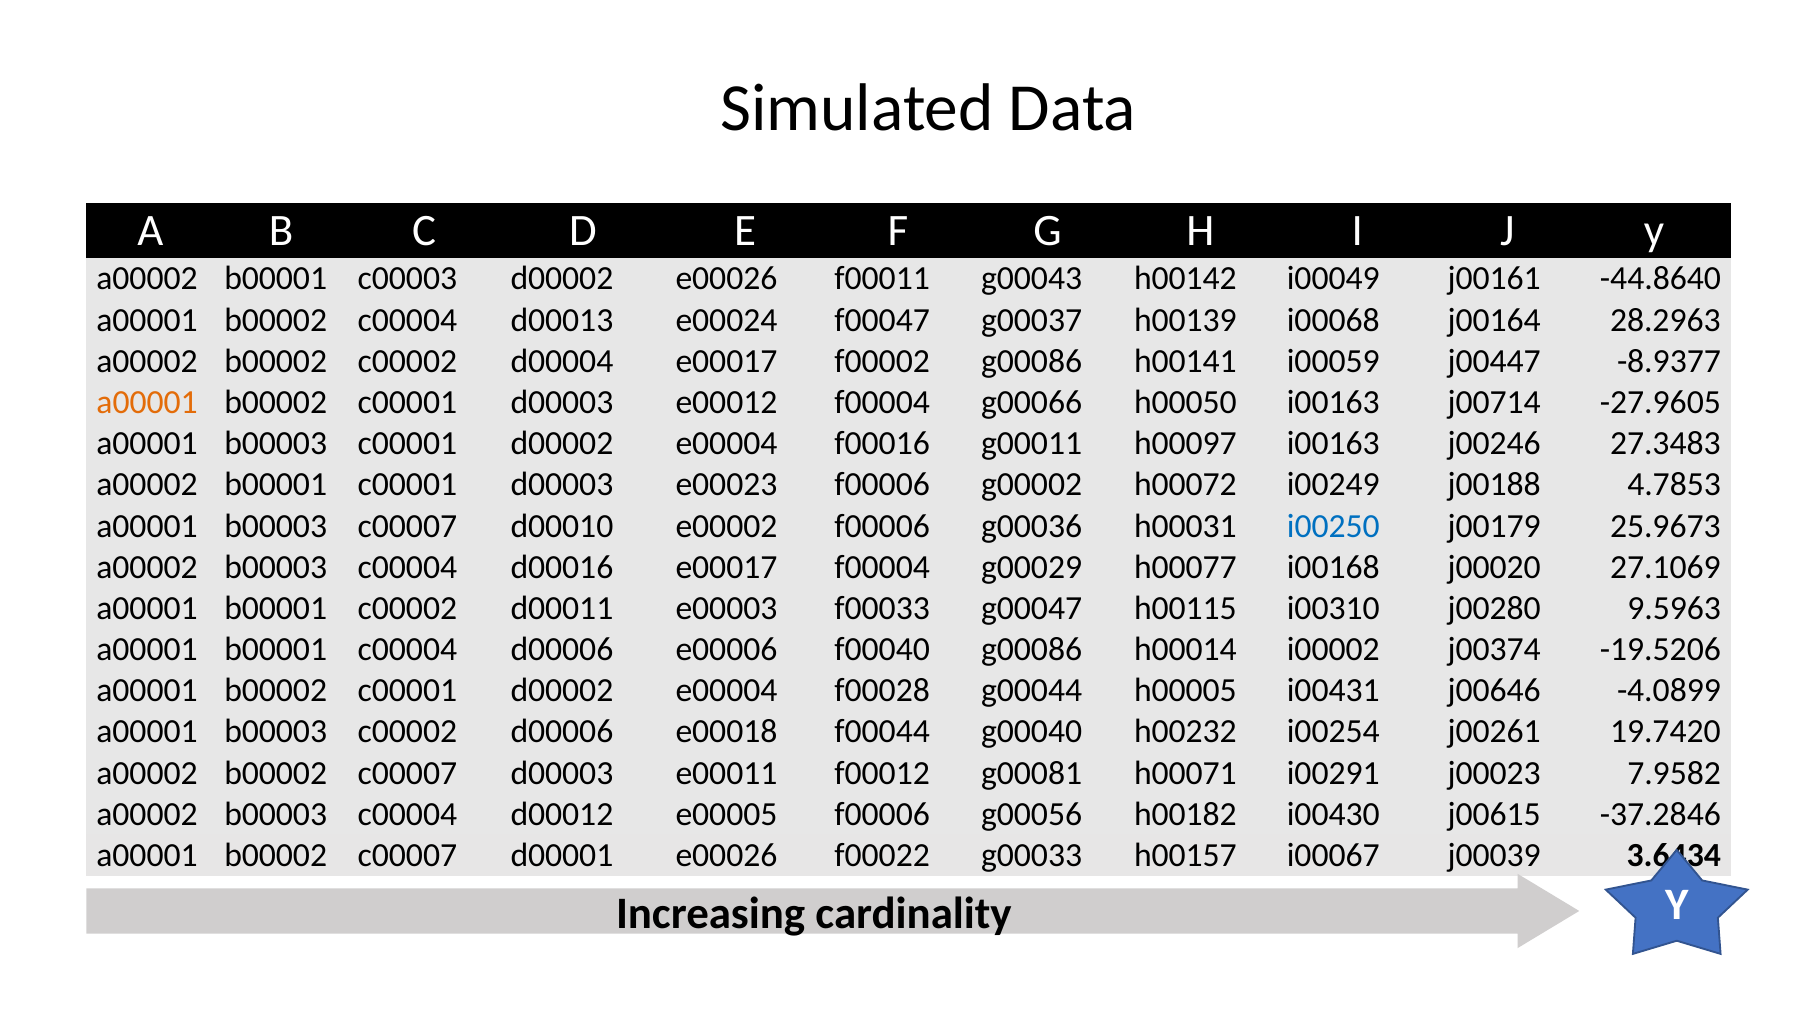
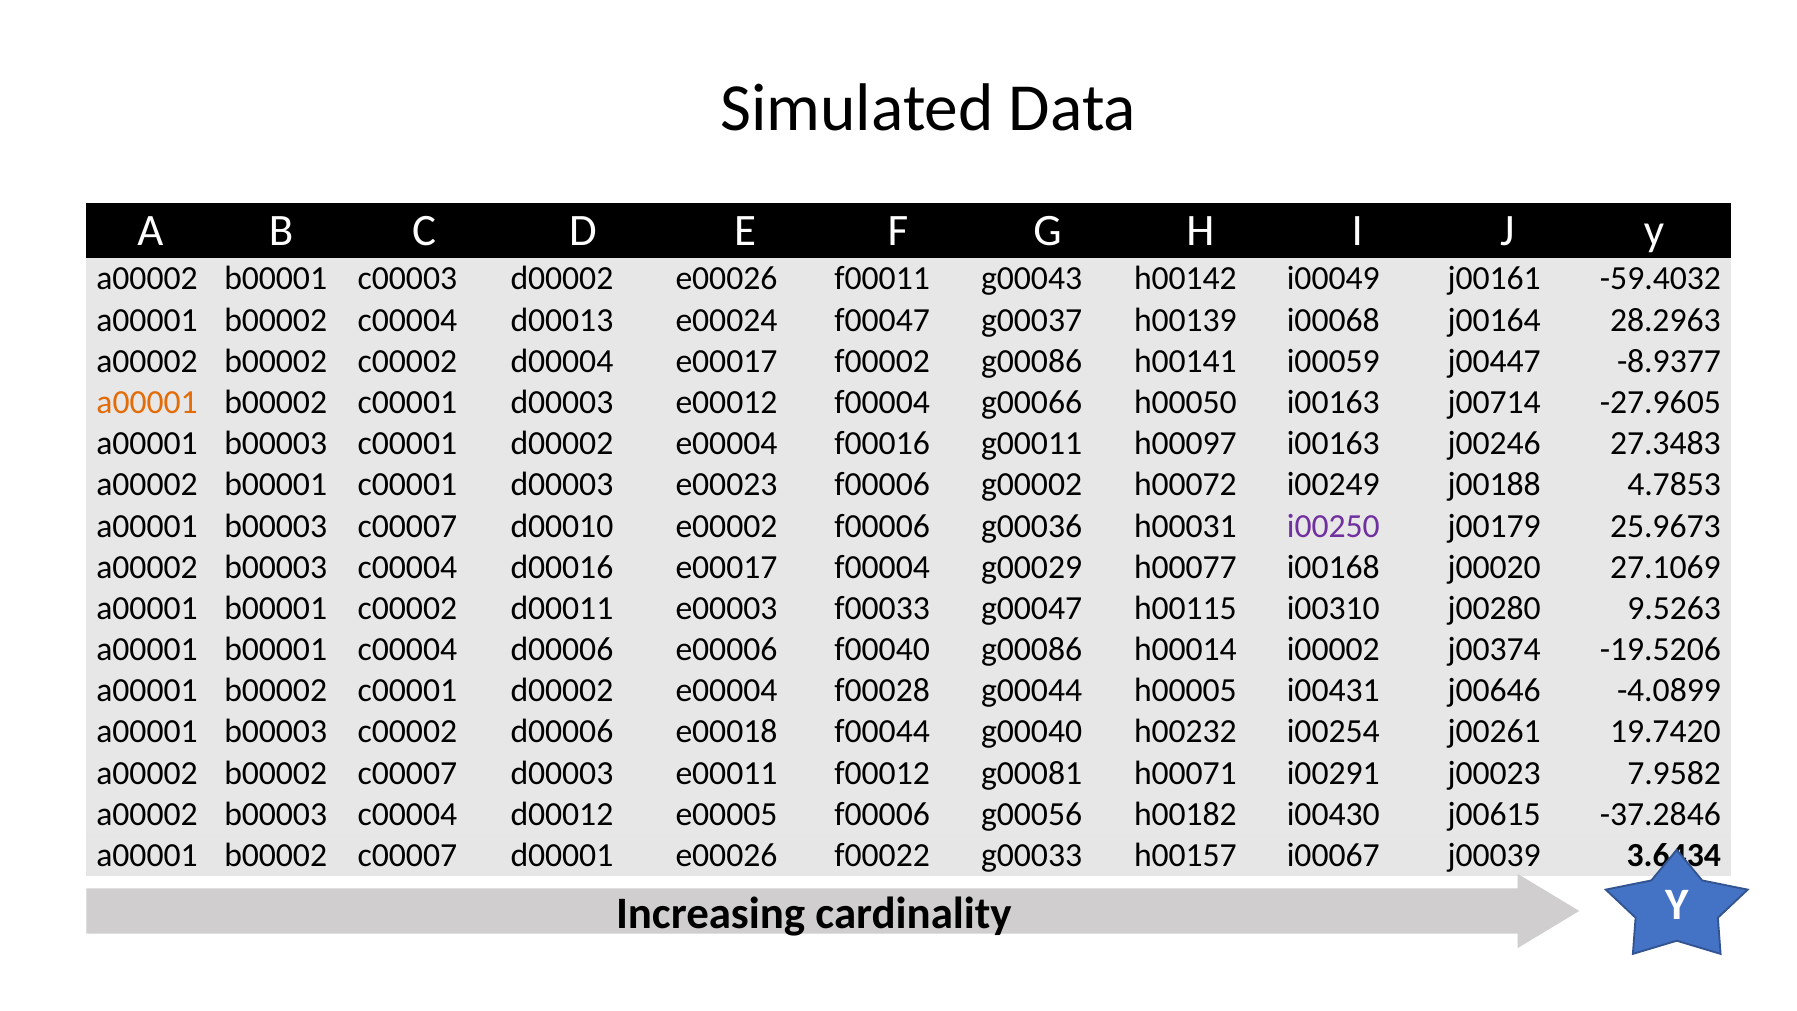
-44.8640: -44.8640 -> -59.4032
i00250 colour: blue -> purple
9.5963: 9.5963 -> 9.5263
